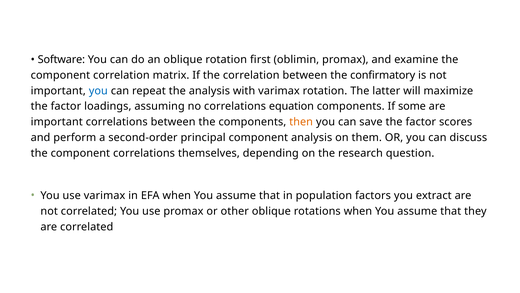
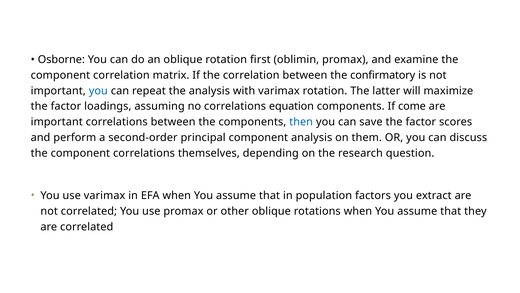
Software: Software -> Osborne
some: some -> come
then colour: orange -> blue
